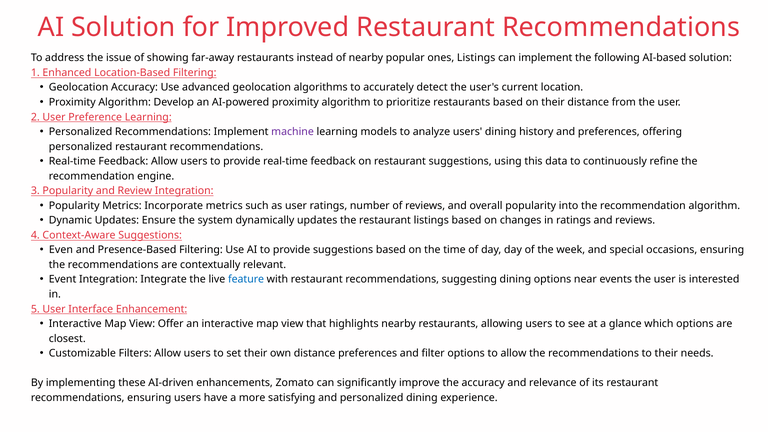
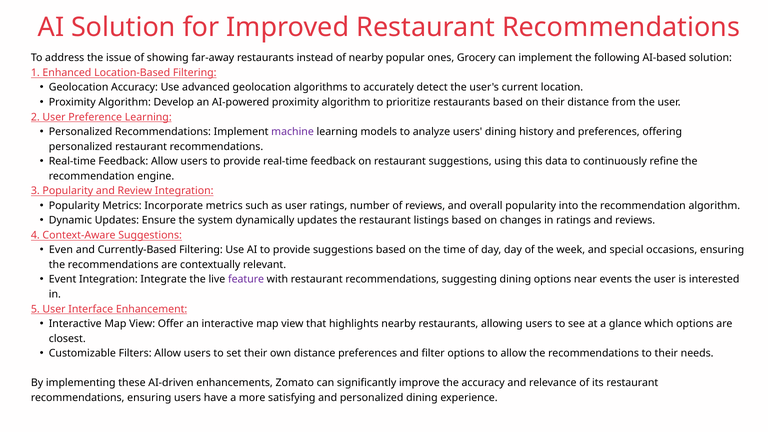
ones Listings: Listings -> Grocery
Presence-Based: Presence-Based -> Currently-Based
feature colour: blue -> purple
